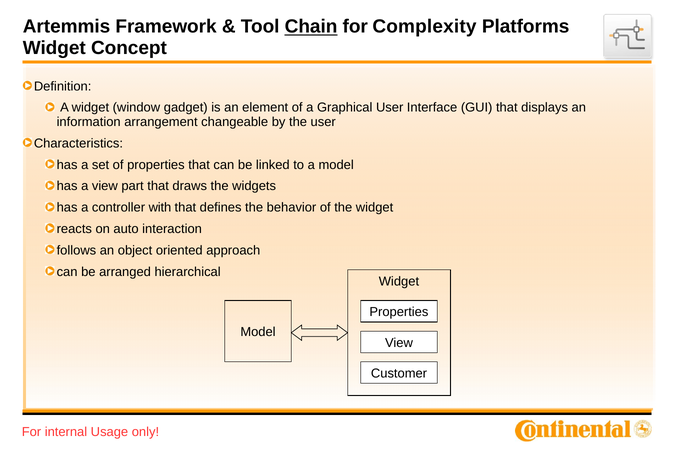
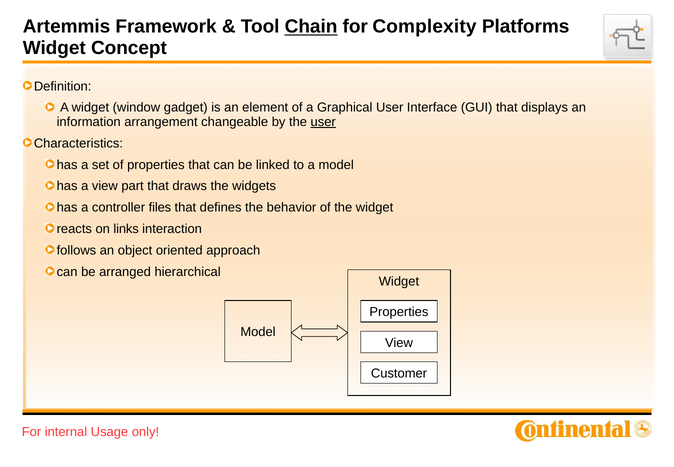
user at (323, 122) underline: none -> present
with: with -> files
auto: auto -> links
